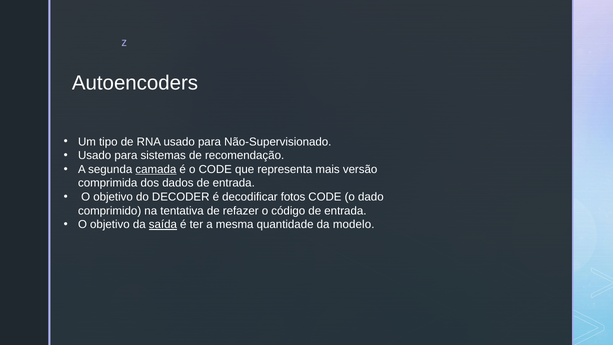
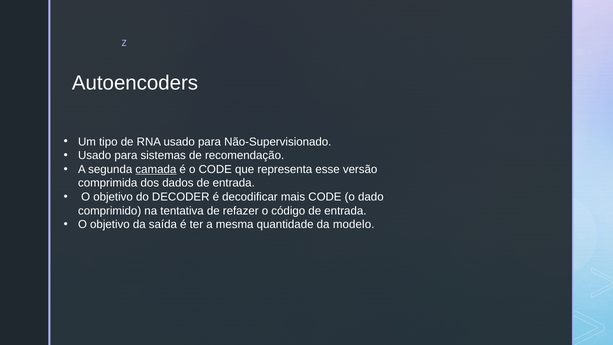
mais: mais -> esse
fotos: fotos -> mais
saída underline: present -> none
